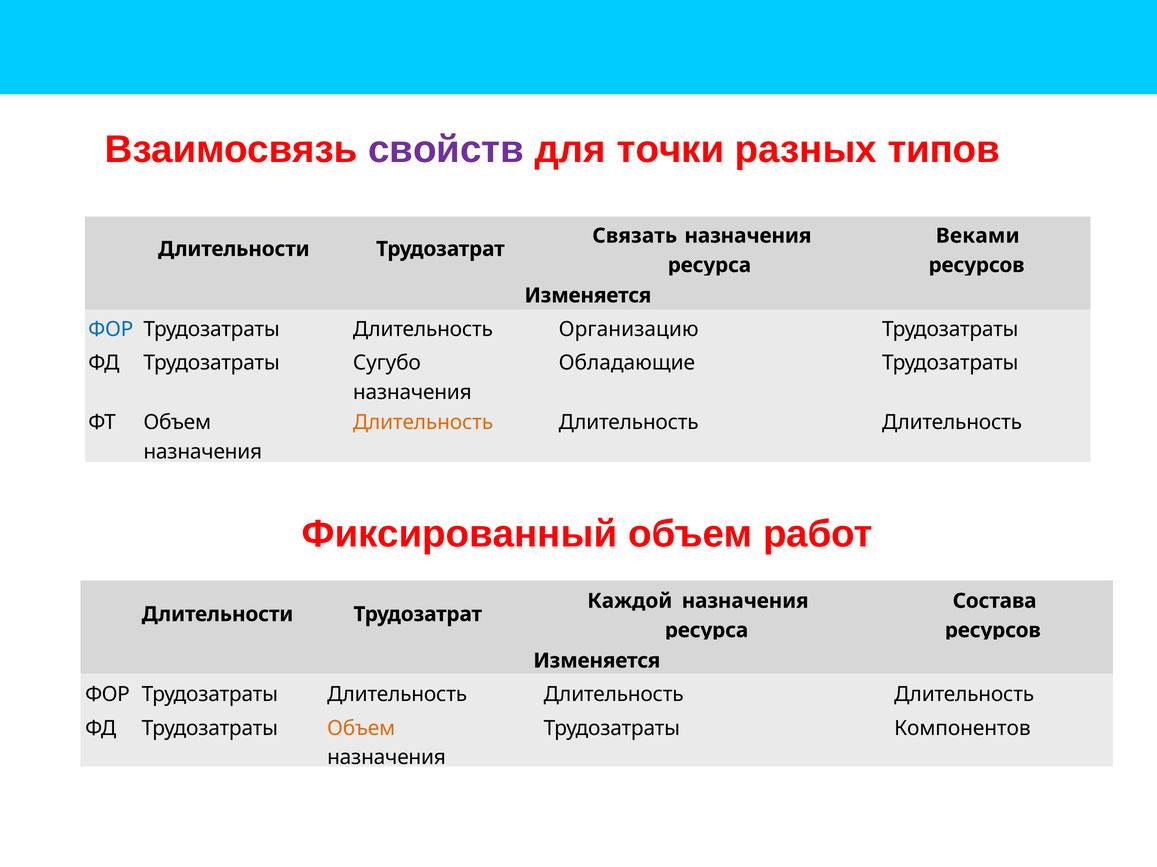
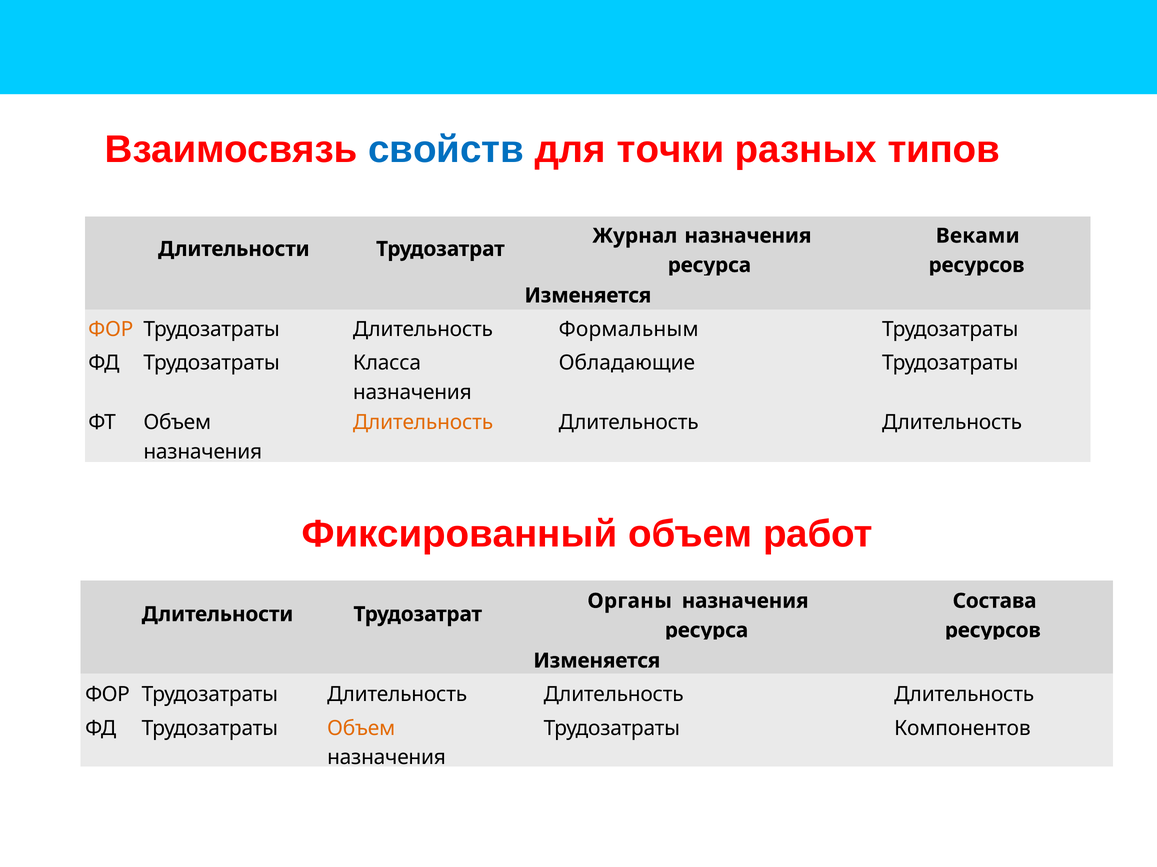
свойств colour: purple -> blue
Связать: Связать -> Журнал
ФОР at (111, 330) colour: blue -> orange
Организацию: Организацию -> Формальным
Сугубо: Сугубо -> Класса
Каждой: Каждой -> Органы
